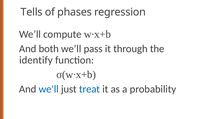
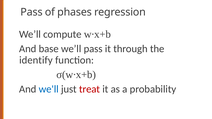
Tells at (32, 12): Tells -> Pass
both: both -> base
treat colour: blue -> red
